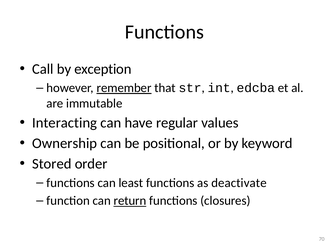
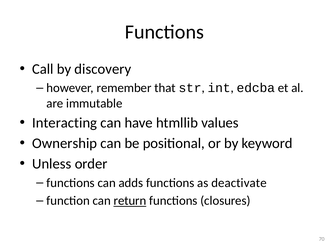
exception: exception -> discovery
remember underline: present -> none
regular: regular -> htmllib
Stored: Stored -> Unless
least: least -> adds
